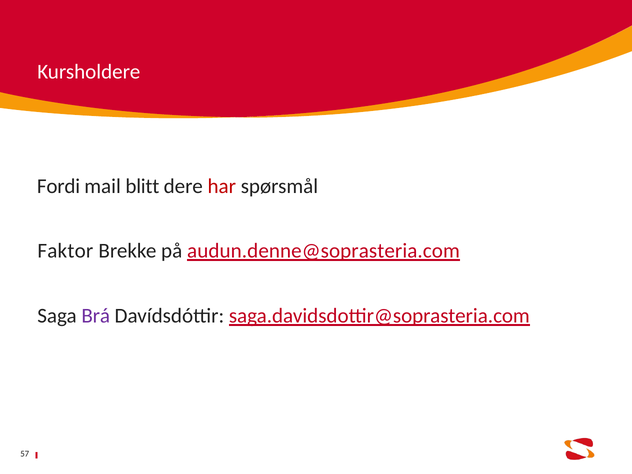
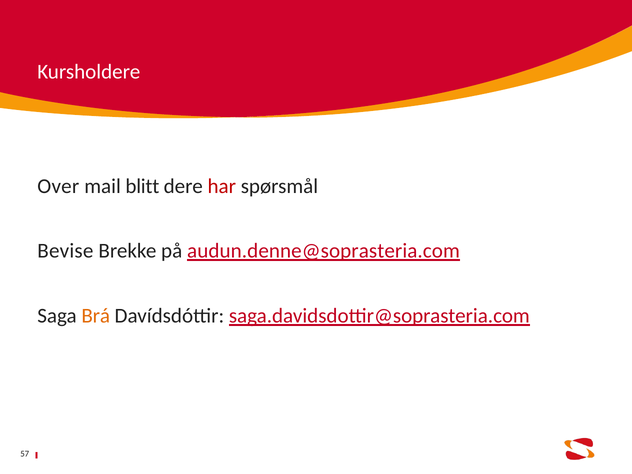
Fordi: Fordi -> Over
Faktor: Faktor -> Bevise
Brá colour: purple -> orange
